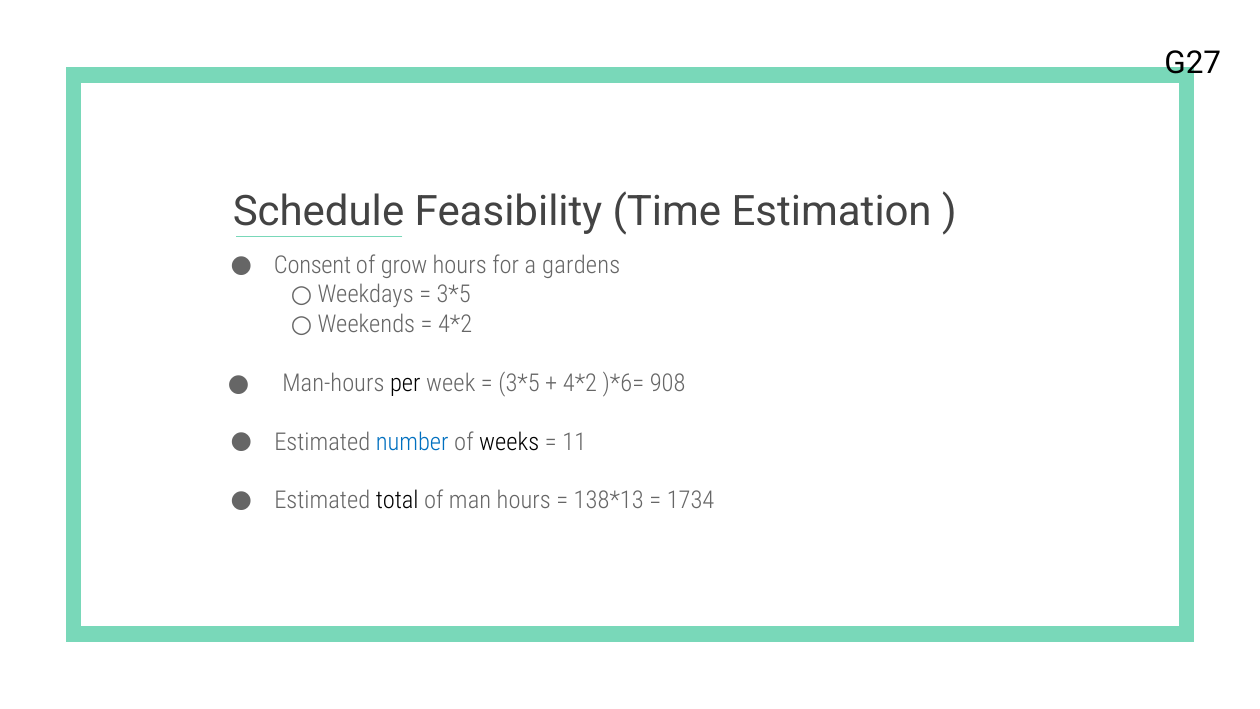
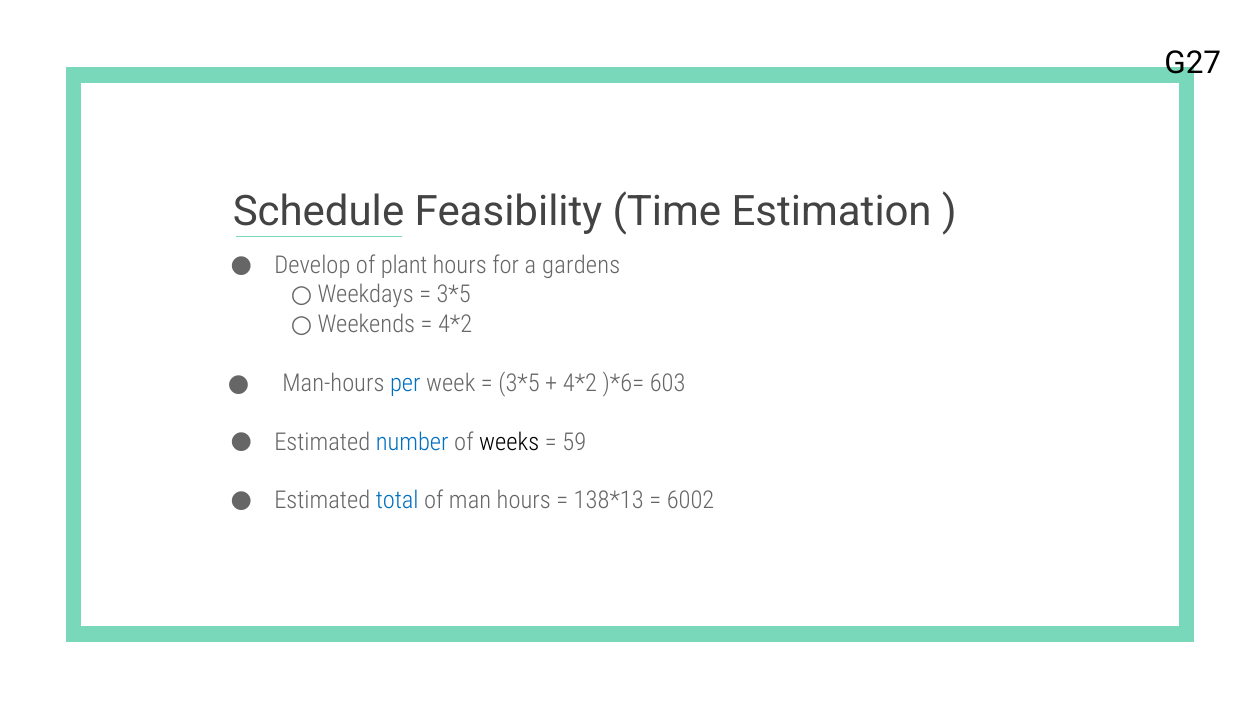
Consent: Consent -> Develop
grow: grow -> plant
per colour: black -> blue
908: 908 -> 603
11: 11 -> 59
total colour: black -> blue
1734: 1734 -> 6002
